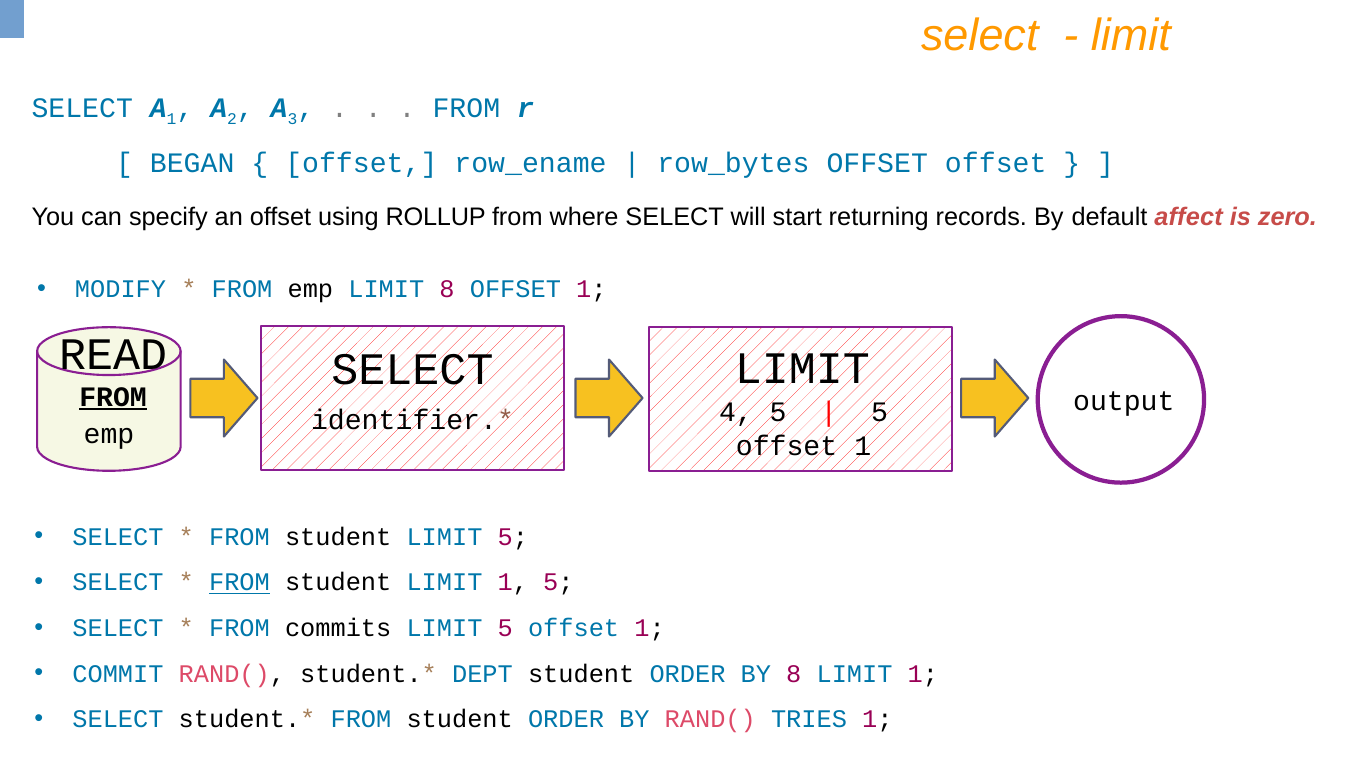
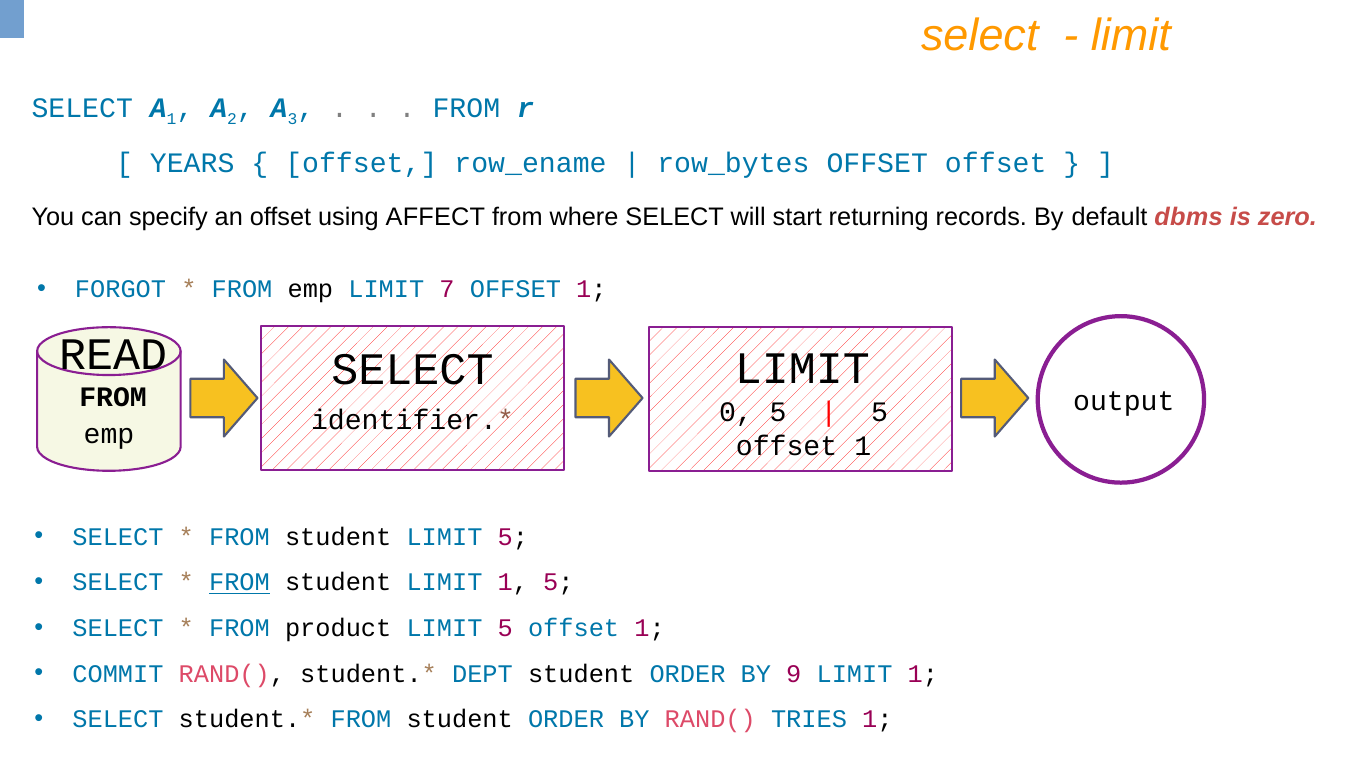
BEGAN: BEGAN -> YEARS
ROLLUP: ROLLUP -> AFFECT
affect: affect -> dbms
MODIFY: MODIFY -> FORGOT
LIMIT 8: 8 -> 7
FROM at (113, 397) underline: present -> none
4: 4 -> 0
commits: commits -> product
BY 8: 8 -> 9
